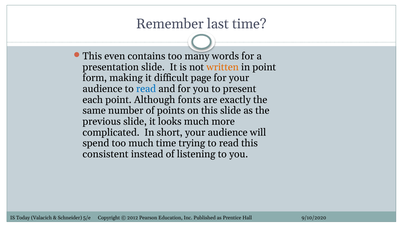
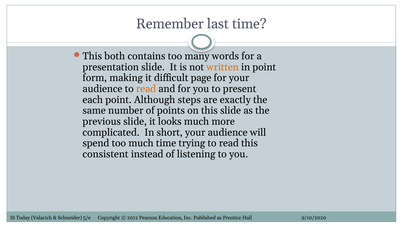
even: even -> both
read at (146, 89) colour: blue -> orange
fonts: fonts -> steps
